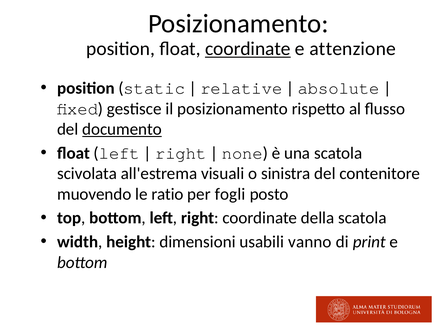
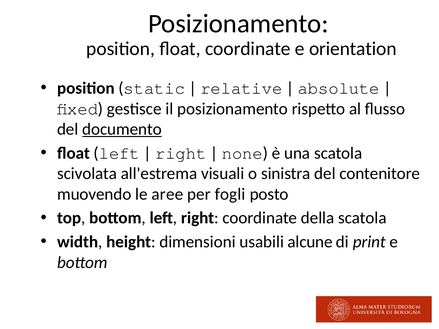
coordinate at (248, 49) underline: present -> none
attenzione: attenzione -> orientation
ratio: ratio -> aree
vanno: vanno -> alcune
